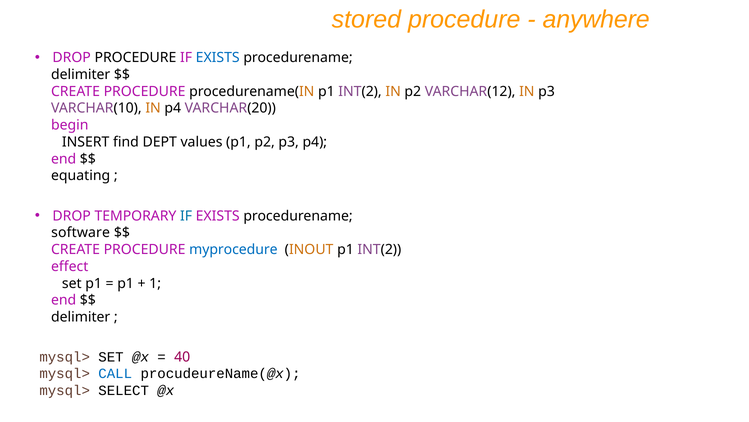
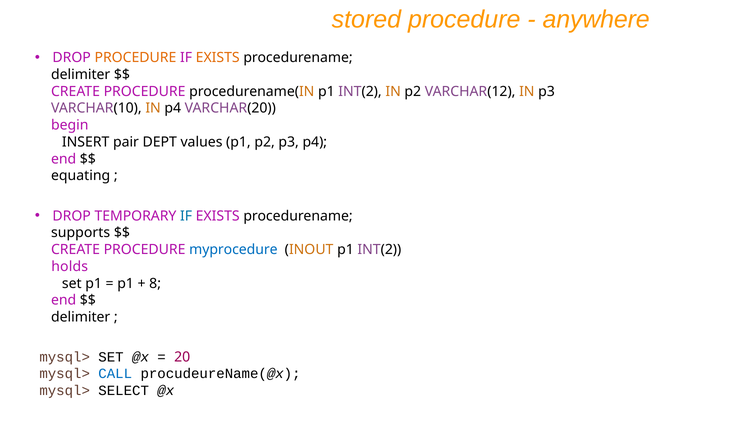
PROCEDURE at (135, 58) colour: black -> orange
EXISTS at (218, 58) colour: blue -> orange
find: find -> pair
software: software -> supports
effect: effect -> holds
1: 1 -> 8
40: 40 -> 20
